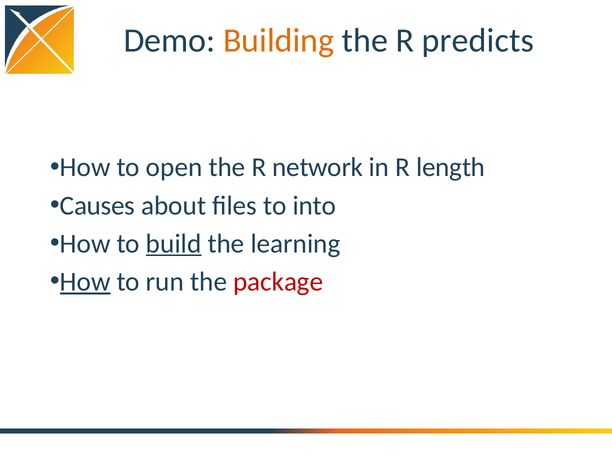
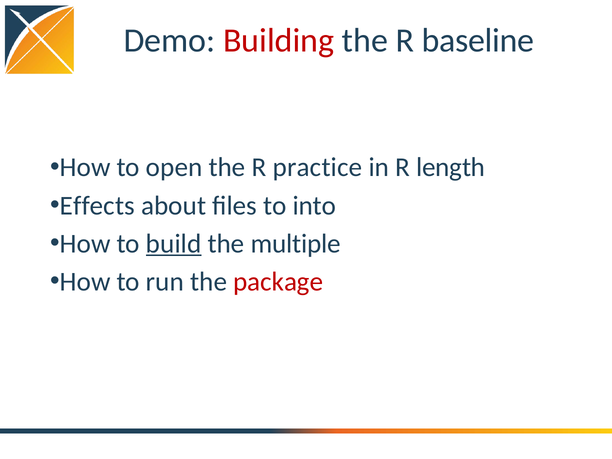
Building colour: orange -> red
predicts: predicts -> baseline
network: network -> practice
Causes: Causes -> Effects
learning: learning -> multiple
How at (85, 282) underline: present -> none
